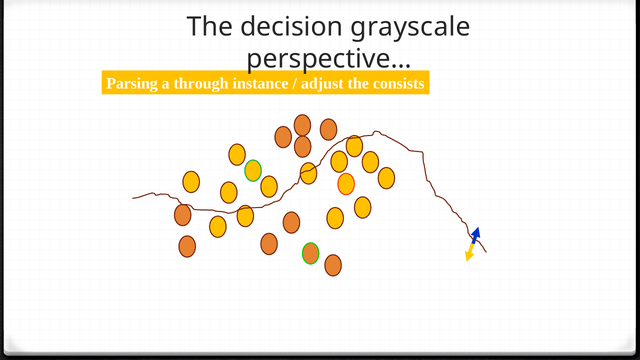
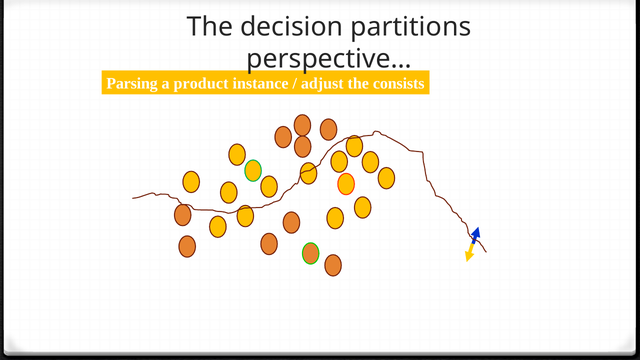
grayscale: grayscale -> partitions
through: through -> product
